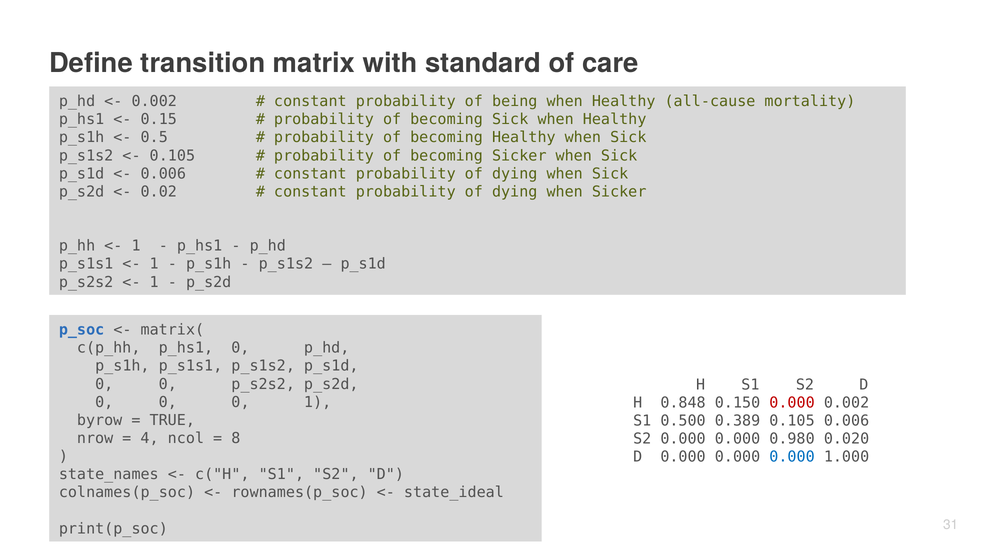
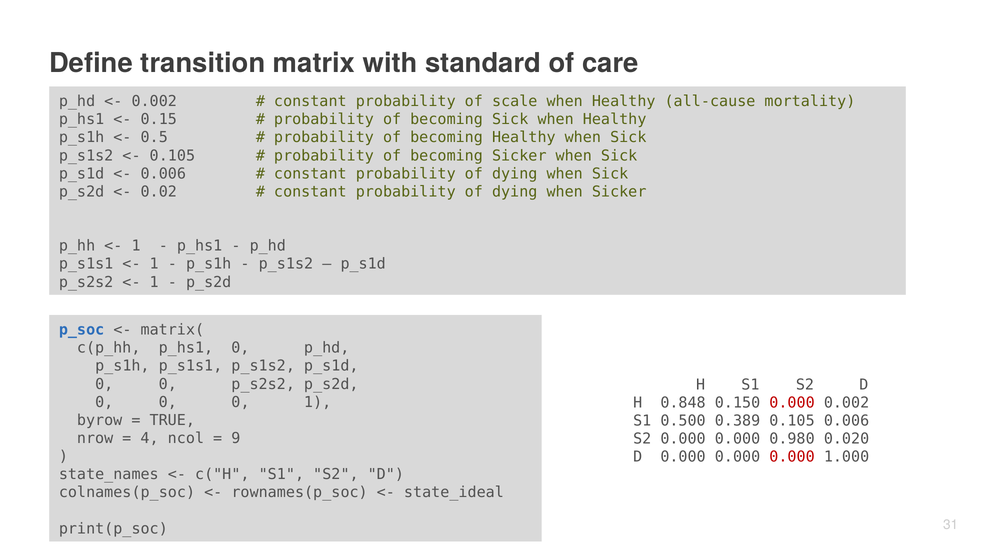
being: being -> scale
8: 8 -> 9
0.000 at (792, 457) colour: blue -> red
